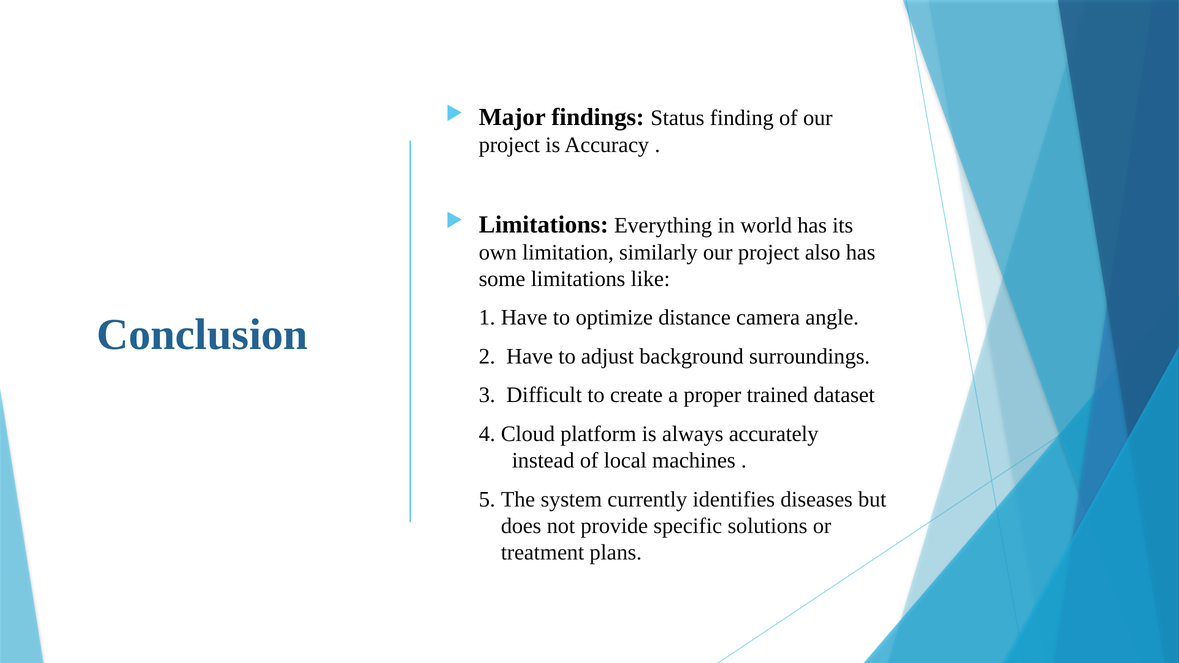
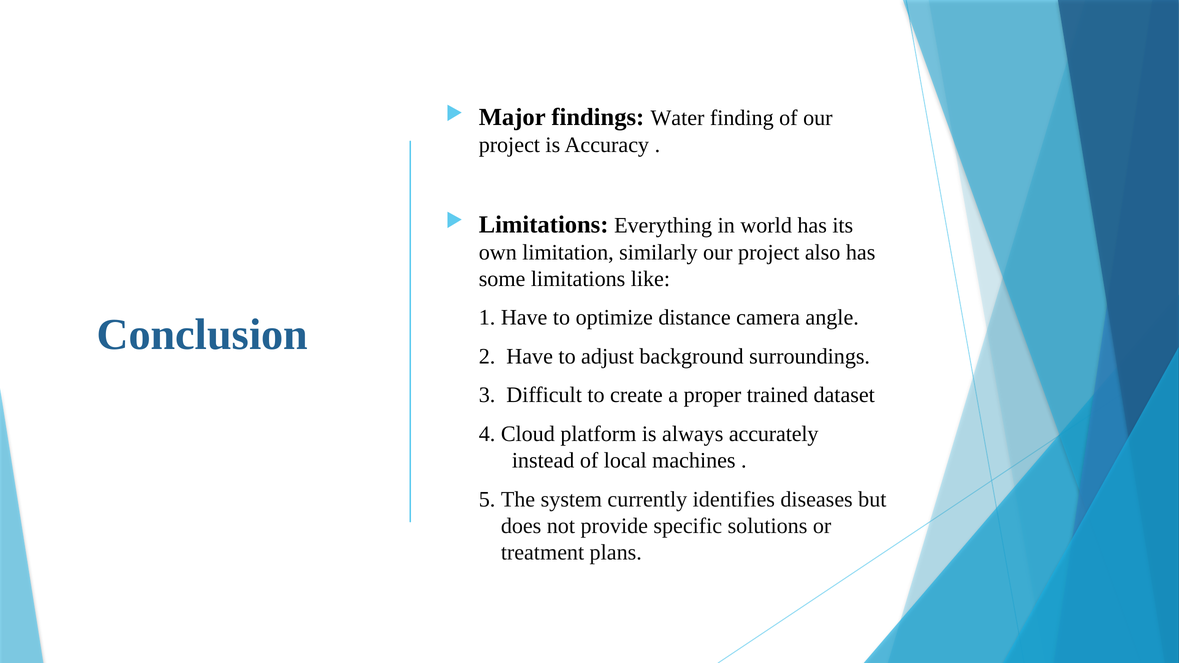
Status: Status -> Water
